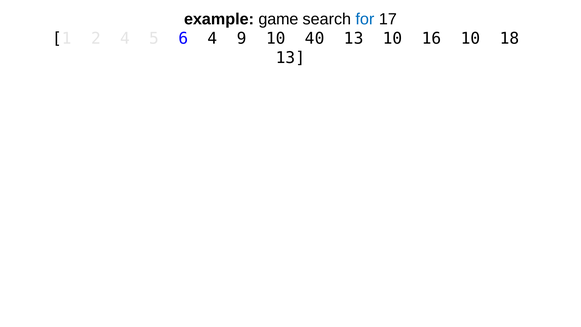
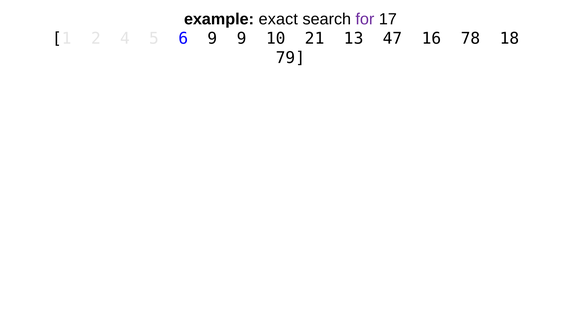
game: game -> exact
for colour: blue -> purple
6 4: 4 -> 9
40: 40 -> 21
13 10: 10 -> 47
16 10: 10 -> 78
13 at (291, 58): 13 -> 79
